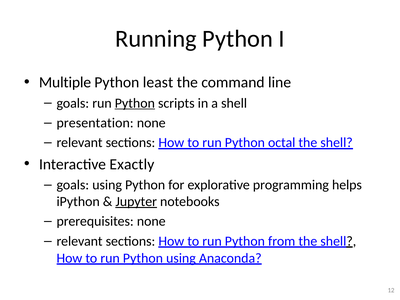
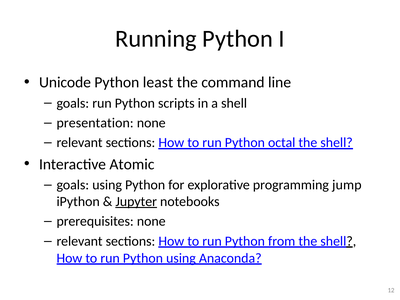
Multiple: Multiple -> Unicode
Python at (135, 103) underline: present -> none
Exactly: Exactly -> Atomic
helps: helps -> jump
